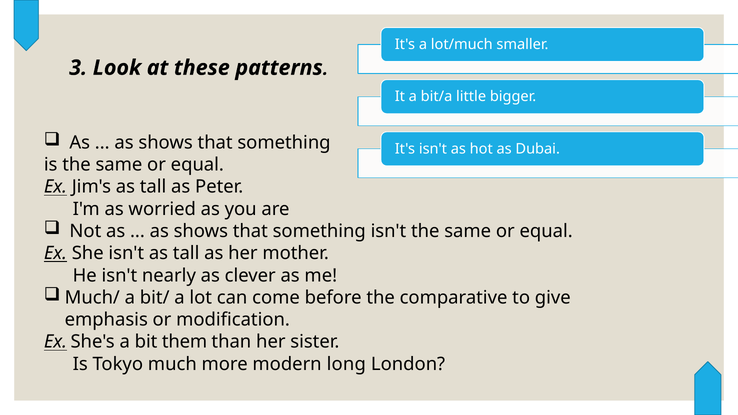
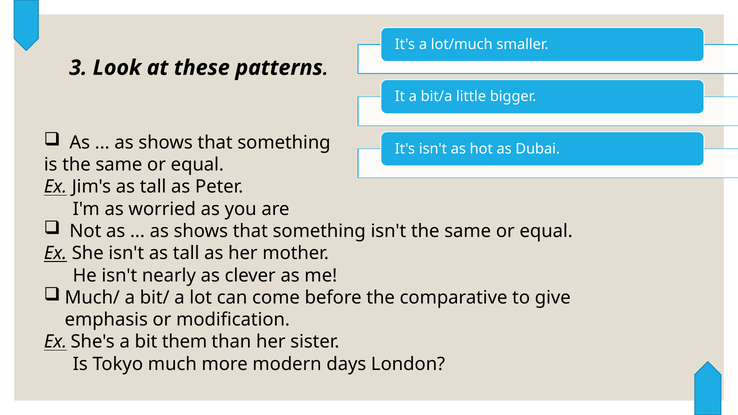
long: long -> days
